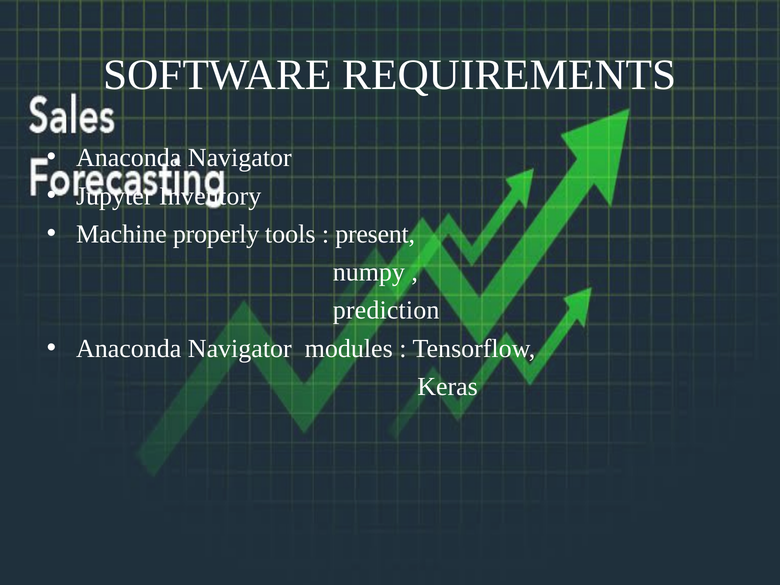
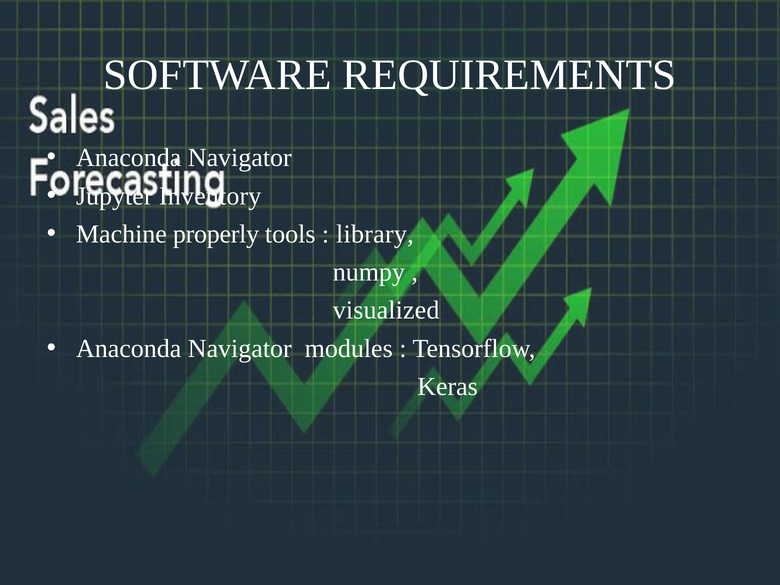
present: present -> library
prediction: prediction -> visualized
